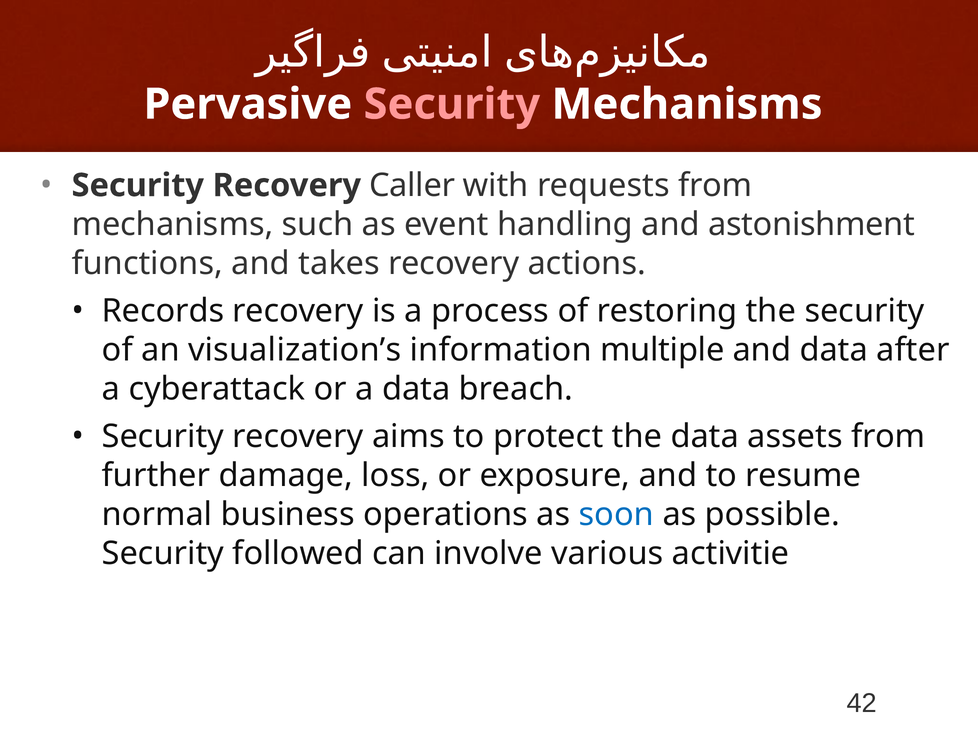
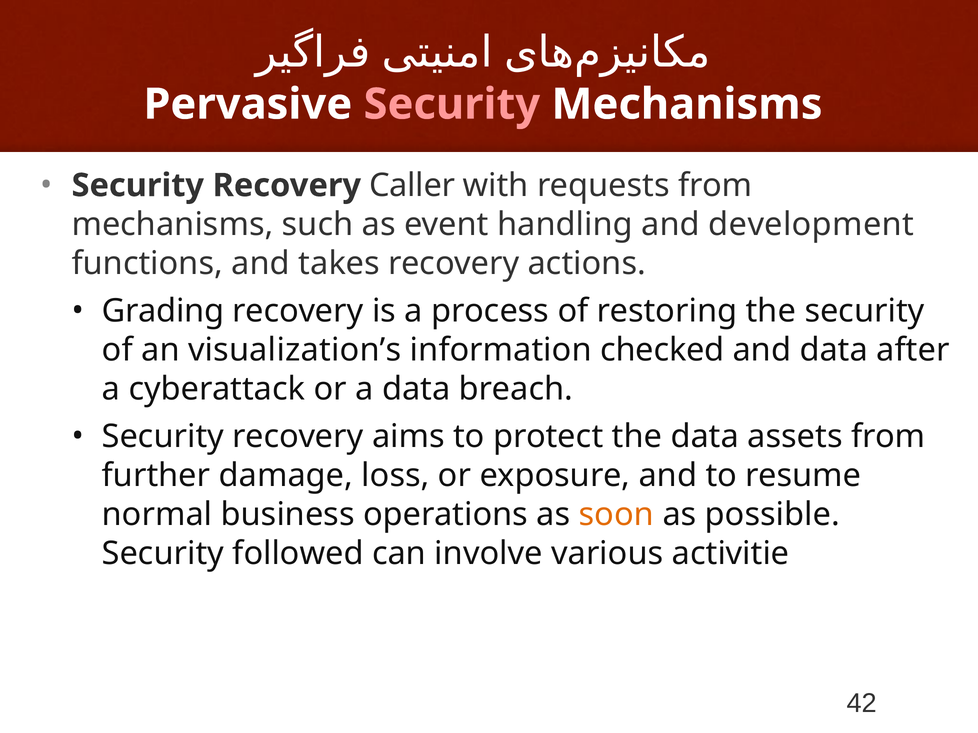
astonishment: astonishment -> development
Records: Records -> Grading
multiple: multiple -> checked
soon colour: blue -> orange
